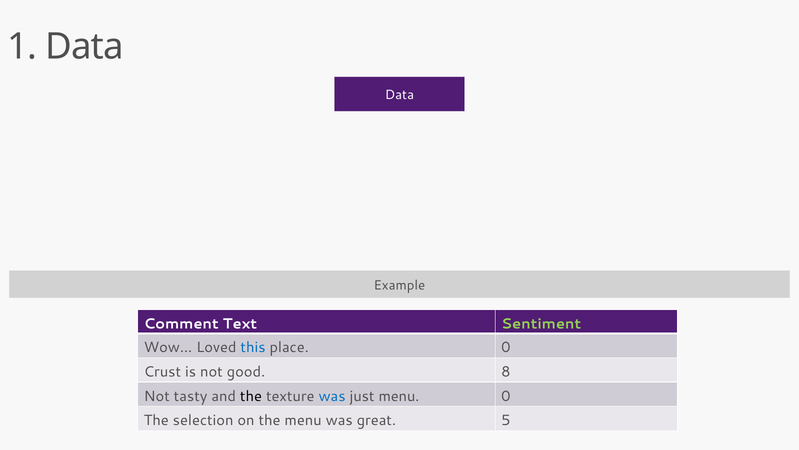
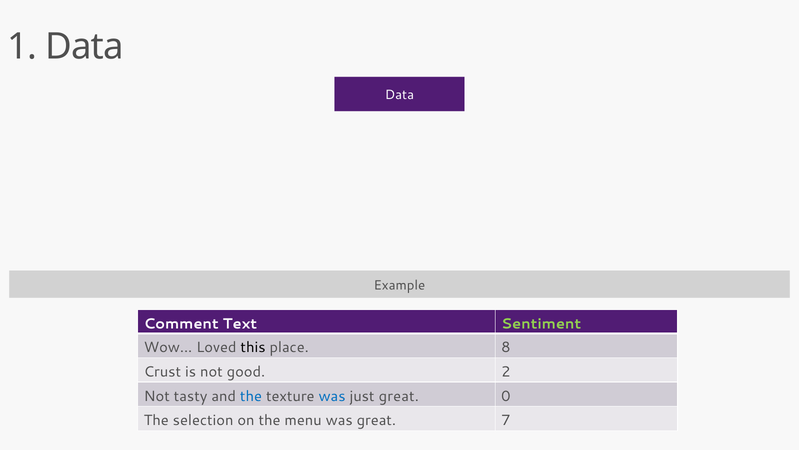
this colour: blue -> black
place 0: 0 -> 8
8: 8 -> 2
the at (251, 396) colour: black -> blue
just menu: menu -> great
5: 5 -> 7
